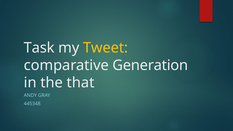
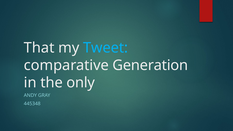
Task: Task -> That
Tweet colour: yellow -> light blue
that: that -> only
